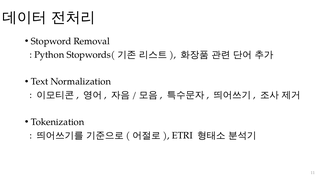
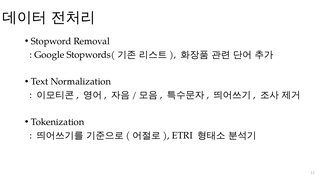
Python: Python -> Google
